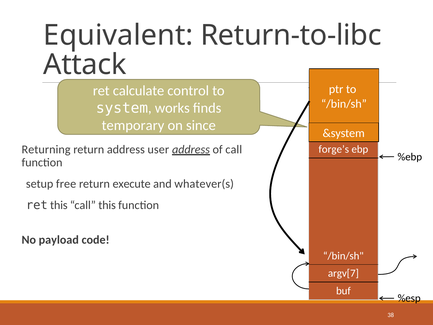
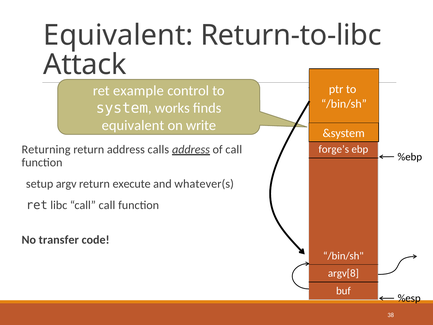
calculate: calculate -> example
temporary at (133, 125): temporary -> equivalent
since: since -> write
user: user -> calls
setup free: free -> argv
ret this: this -> libc
call this: this -> call
payload: payload -> transfer
argv[7: argv[7 -> argv[8
